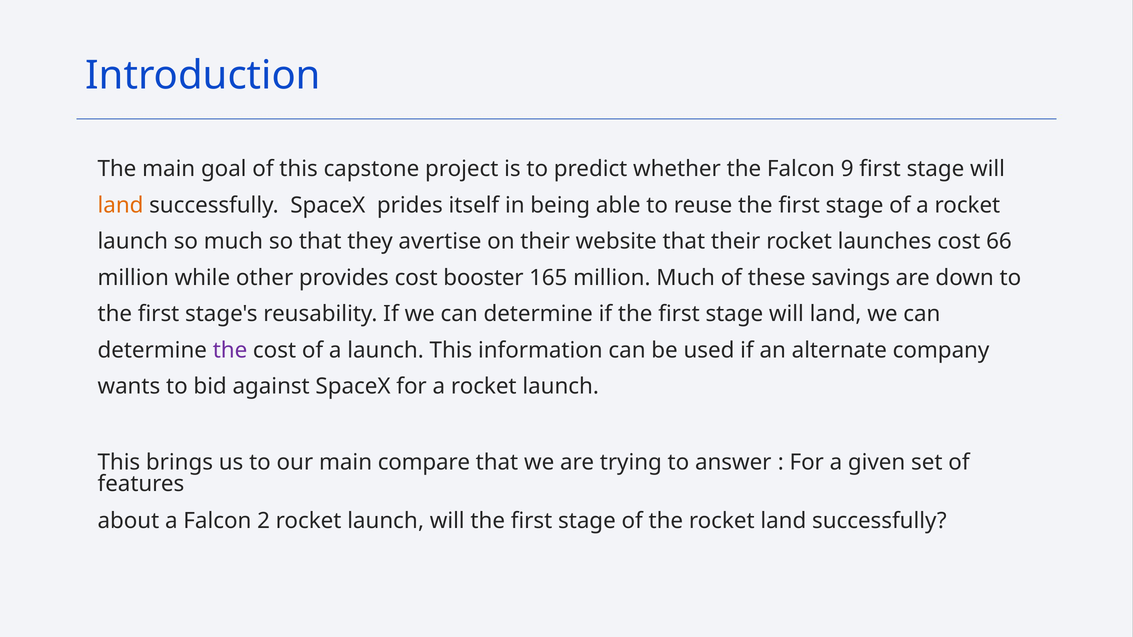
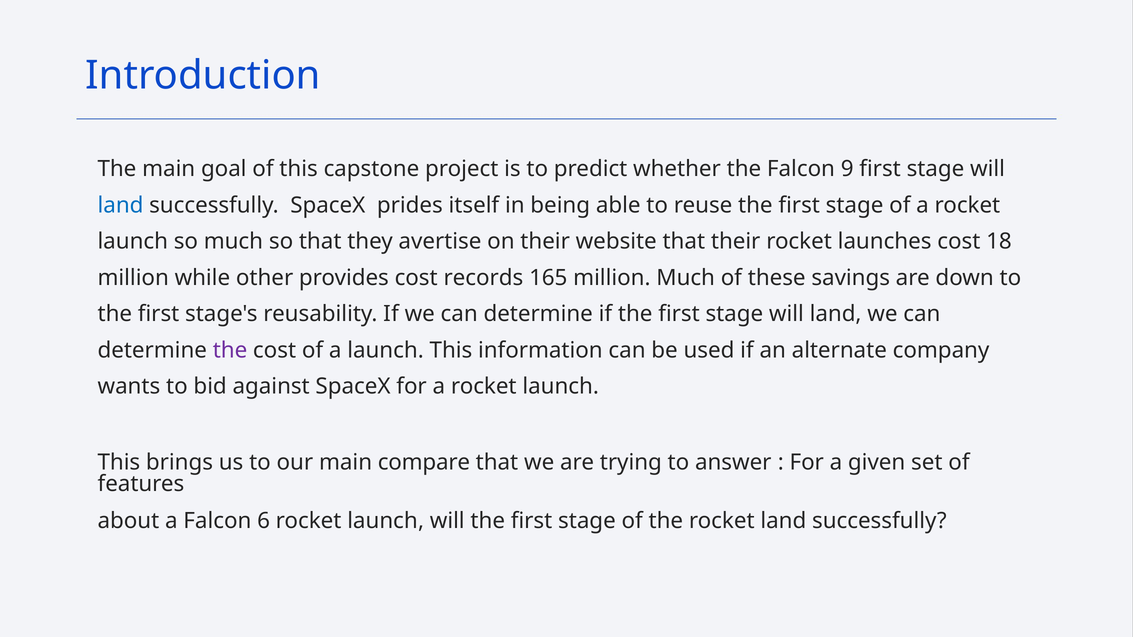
land at (121, 205) colour: orange -> blue
66: 66 -> 18
booster: booster -> records
2: 2 -> 6
